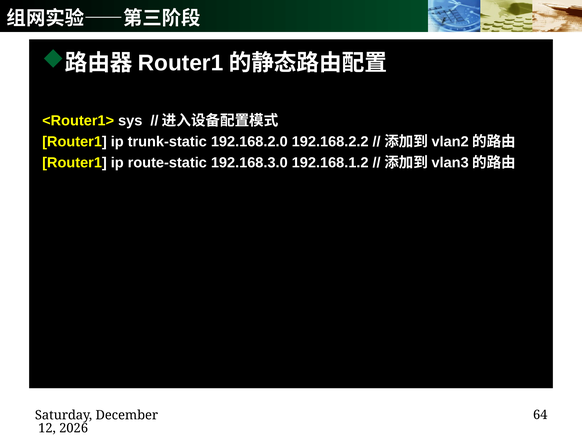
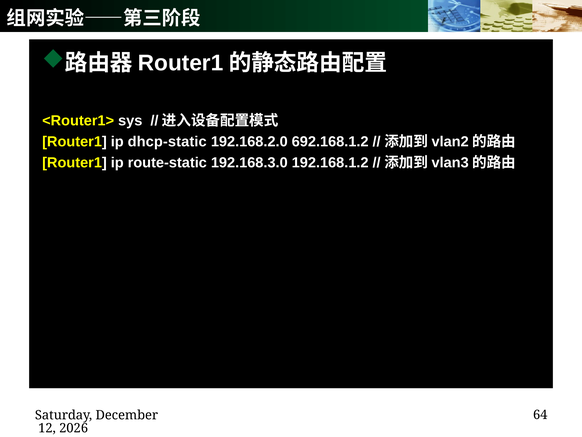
trunk-static: trunk-static -> dhcp-static
192.168.2.2: 192.168.2.2 -> 692.168.1.2
